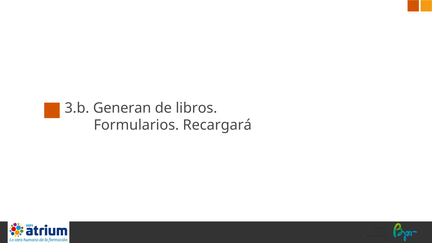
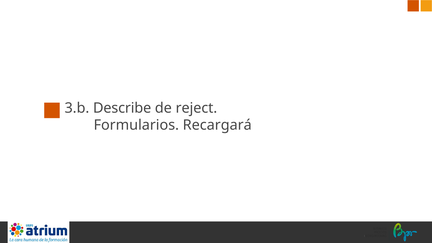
Generan: Generan -> Describe
libros: libros -> reject
